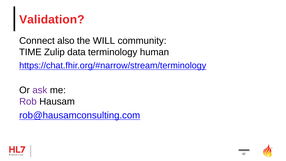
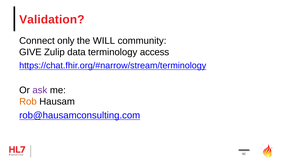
also: also -> only
TIME: TIME -> GIVE
human: human -> access
Rob colour: purple -> orange
